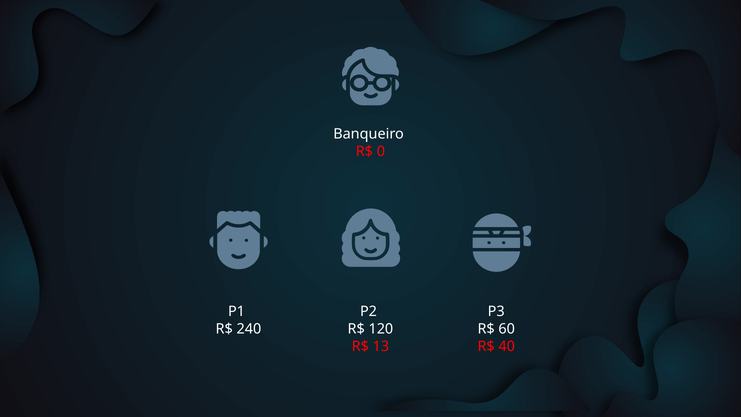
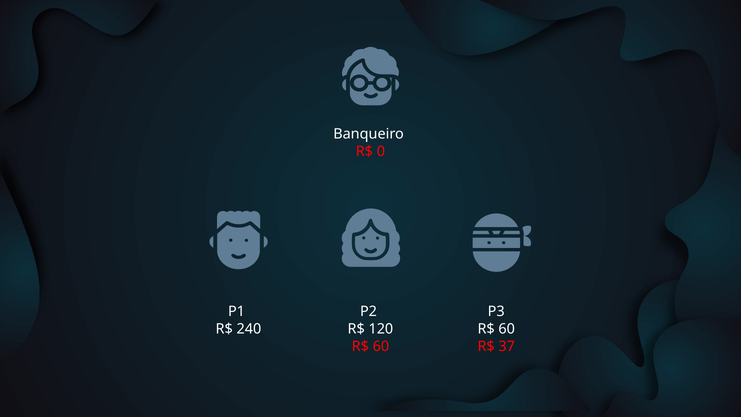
13 at (381, 346): 13 -> 60
40: 40 -> 37
